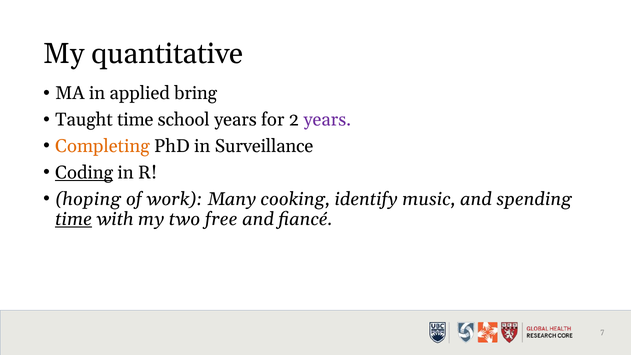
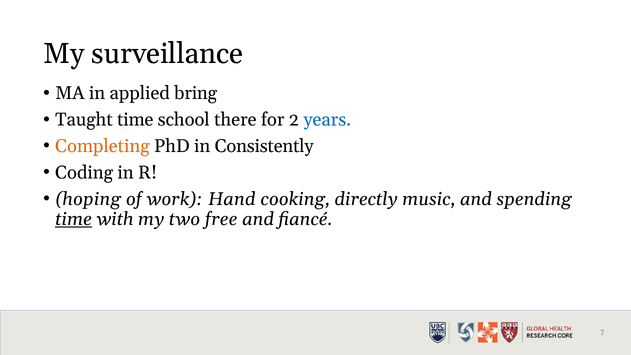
quantitative: quantitative -> surveillance
school years: years -> there
years at (327, 120) colour: purple -> blue
Surveillance: Surveillance -> Consistently
Coding underline: present -> none
Many: Many -> Hand
identify: identify -> directly
